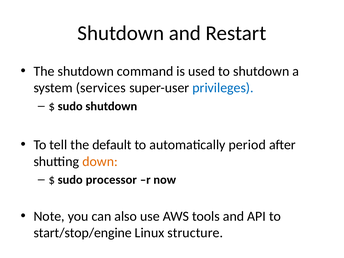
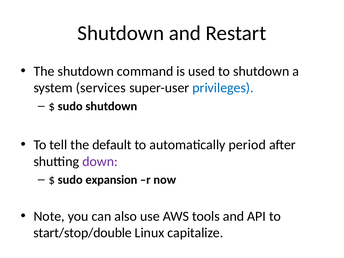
down colour: orange -> purple
processor: processor -> expansion
start/stop/engine: start/stop/engine -> start/stop/double
structure: structure -> capitalize
